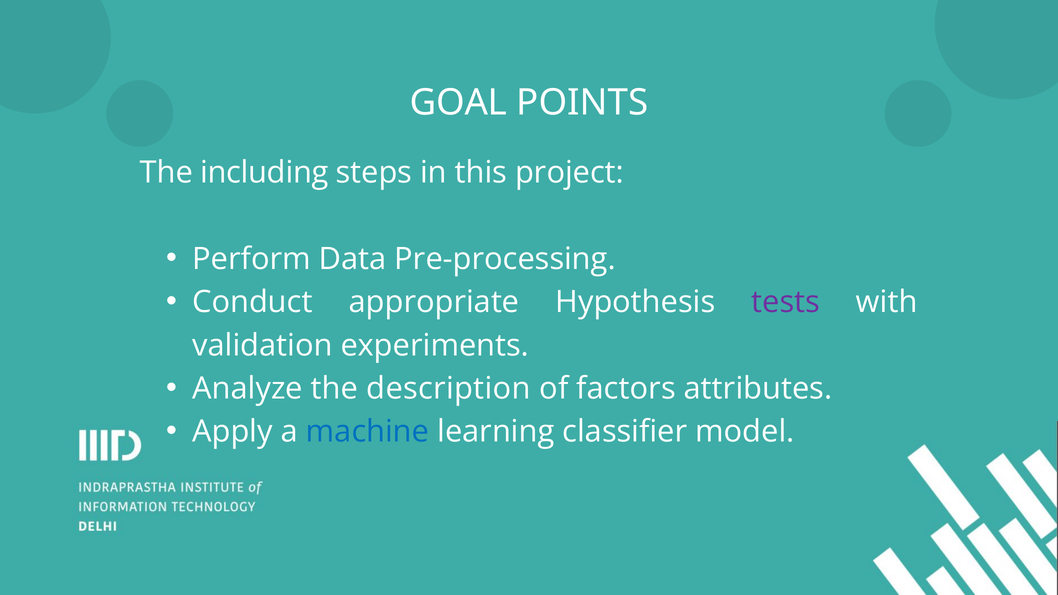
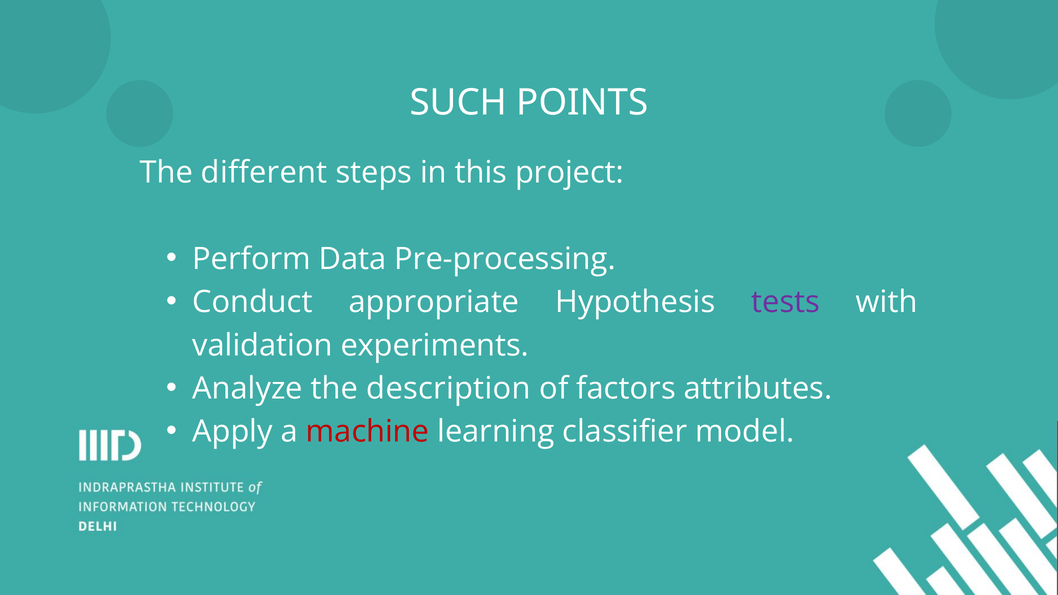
GOAL: GOAL -> SUCH
including: including -> different
machine colour: blue -> red
